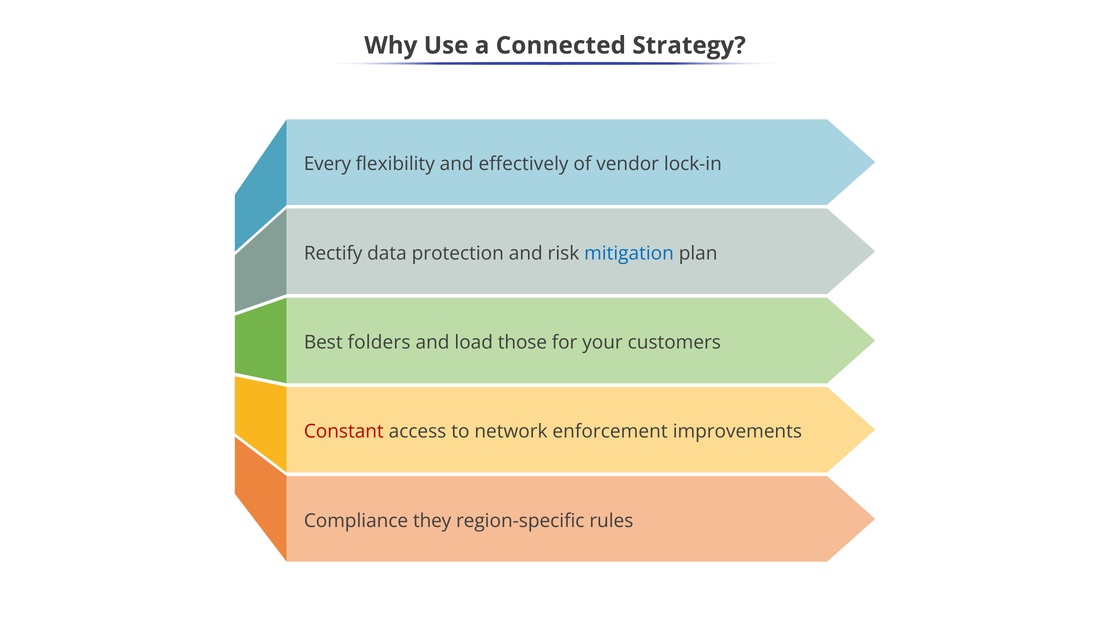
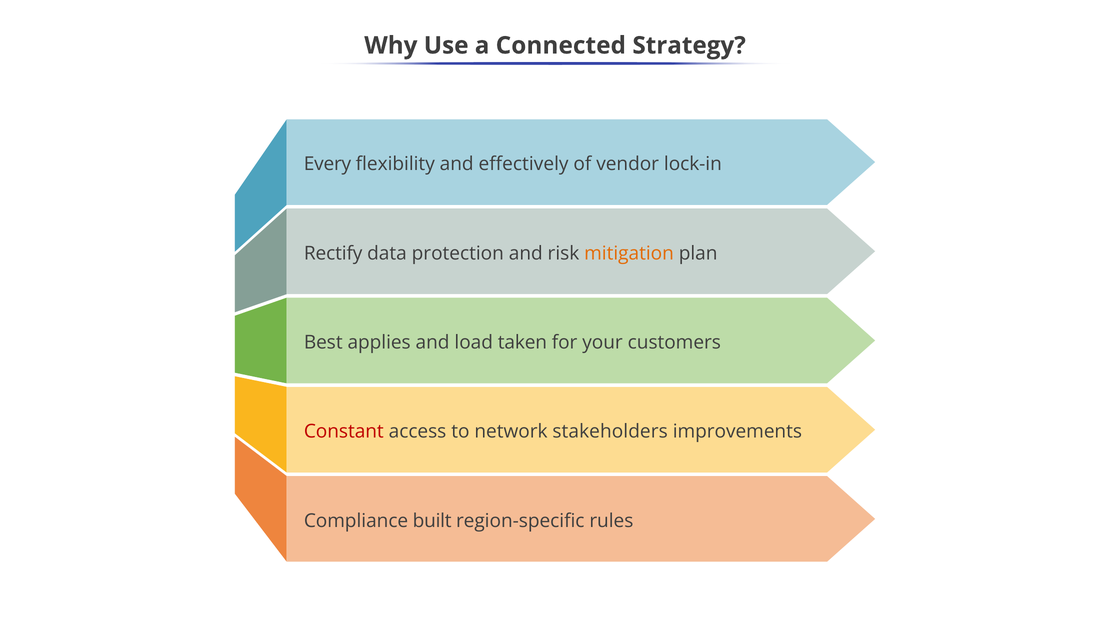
mitigation colour: blue -> orange
folders: folders -> applies
those: those -> taken
enforcement: enforcement -> stakeholders
they: they -> built
